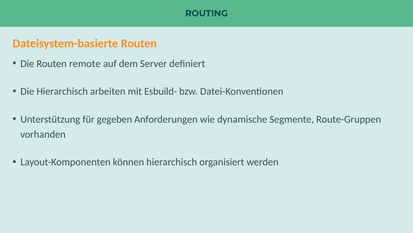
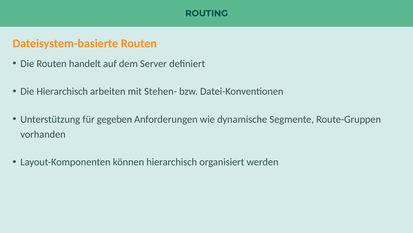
remote: remote -> handelt
Esbuild-: Esbuild- -> Stehen-
